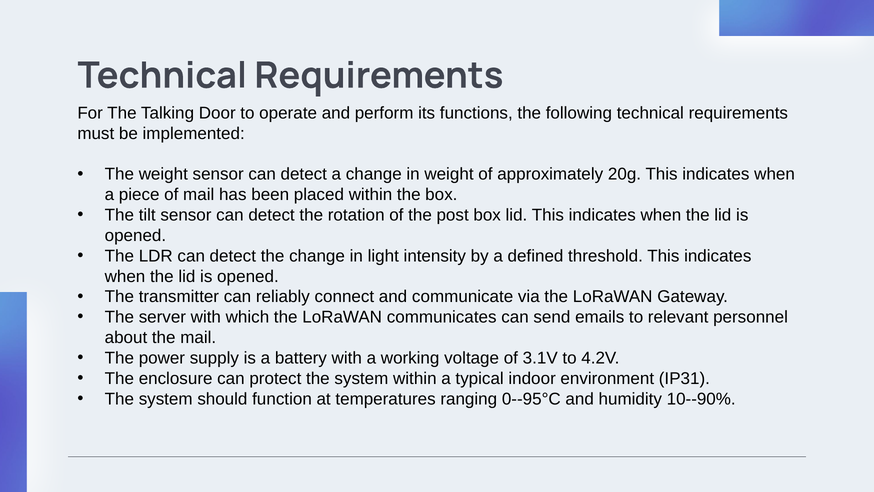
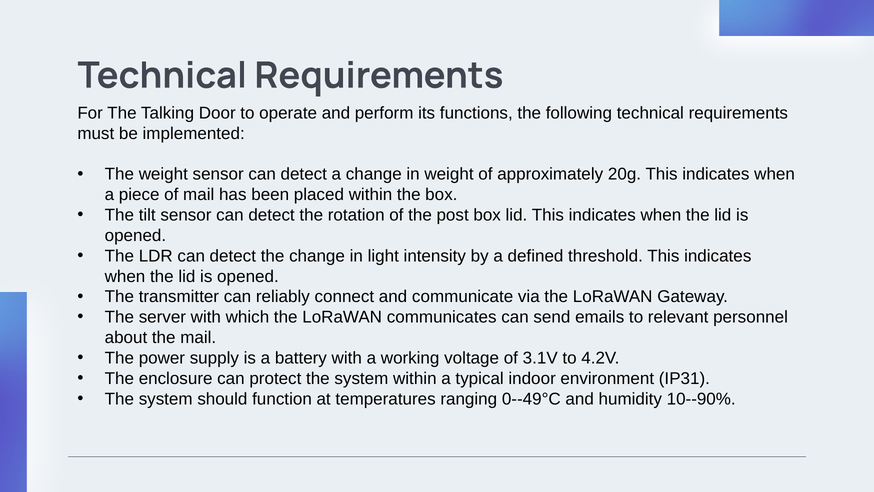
0--95°C: 0--95°C -> 0--49°C
